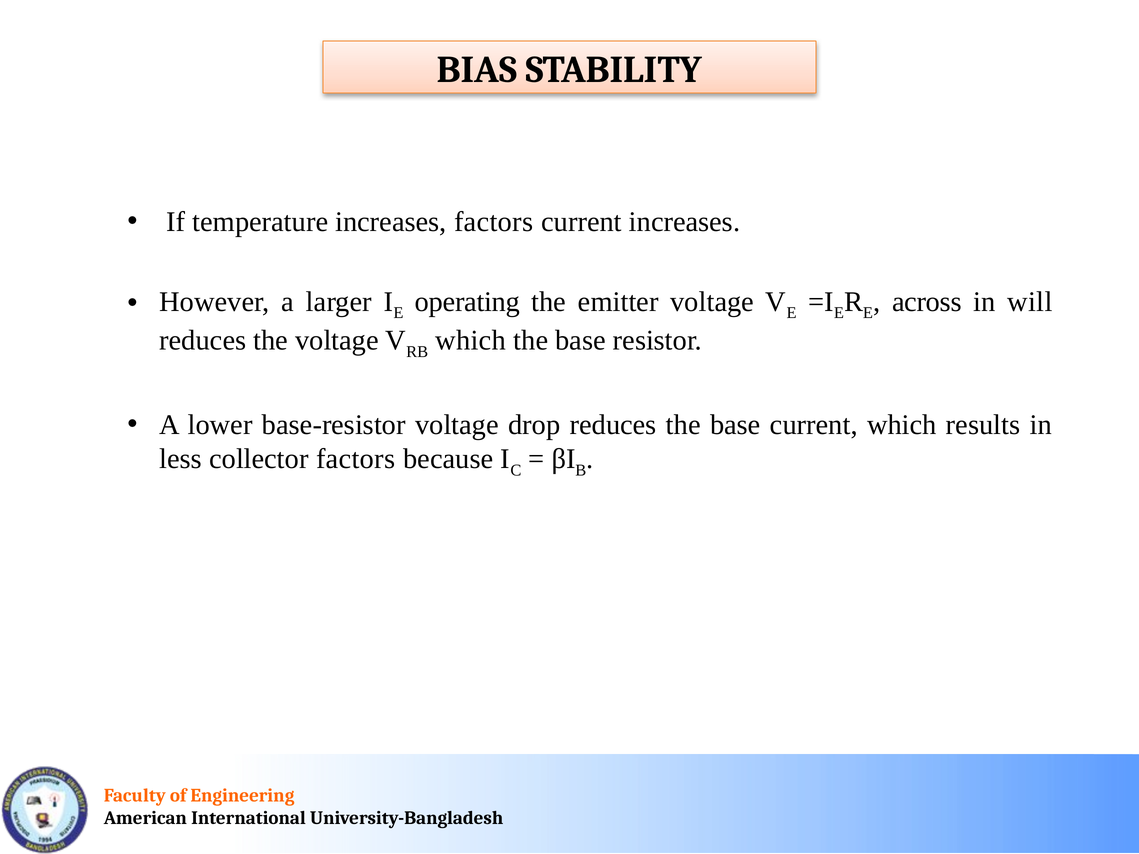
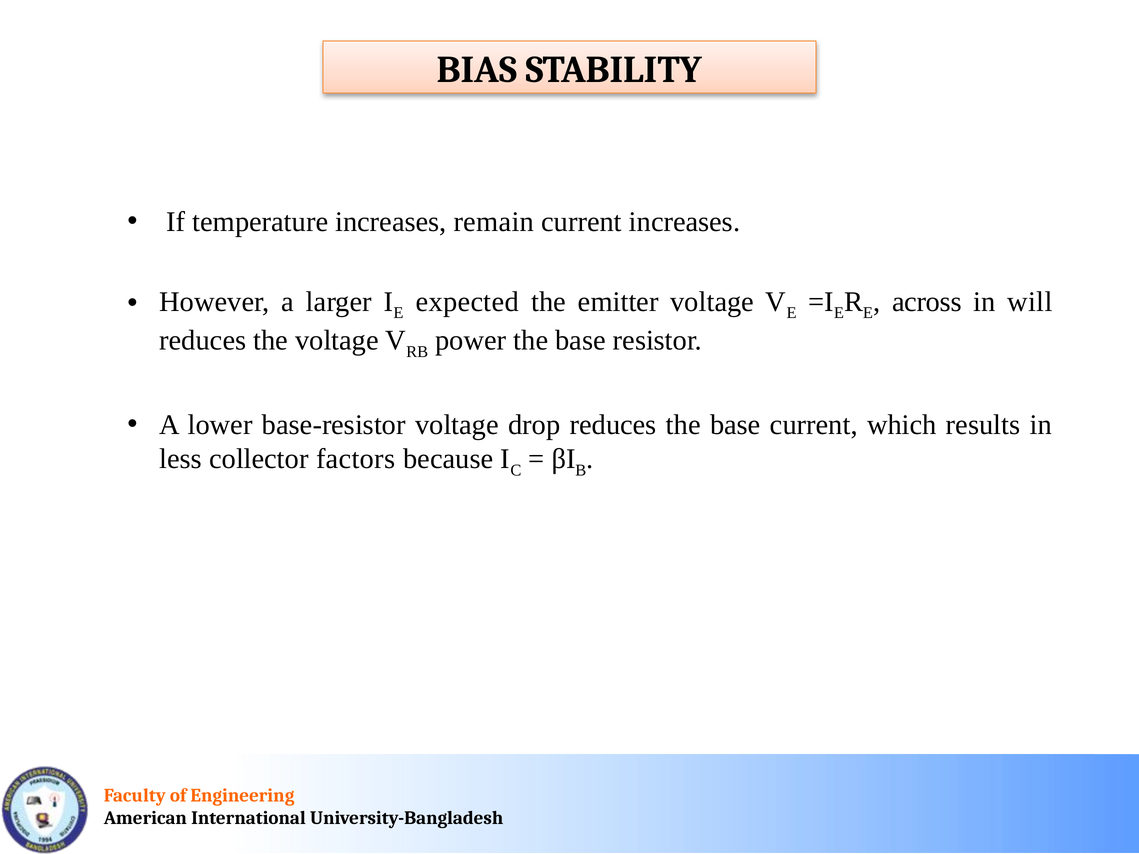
increases factors: factors -> remain
operating: operating -> expected
which at (471, 341): which -> power
